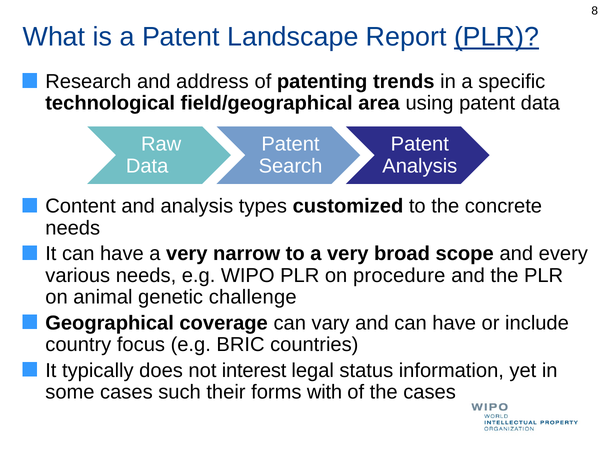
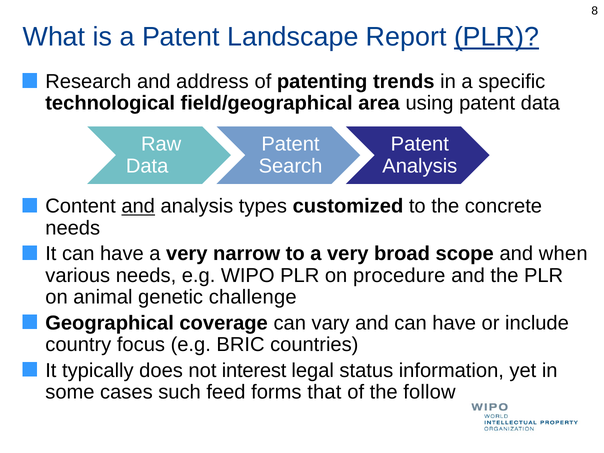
and at (138, 206) underline: none -> present
every: every -> when
their: their -> feed
with: with -> that
the cases: cases -> follow
